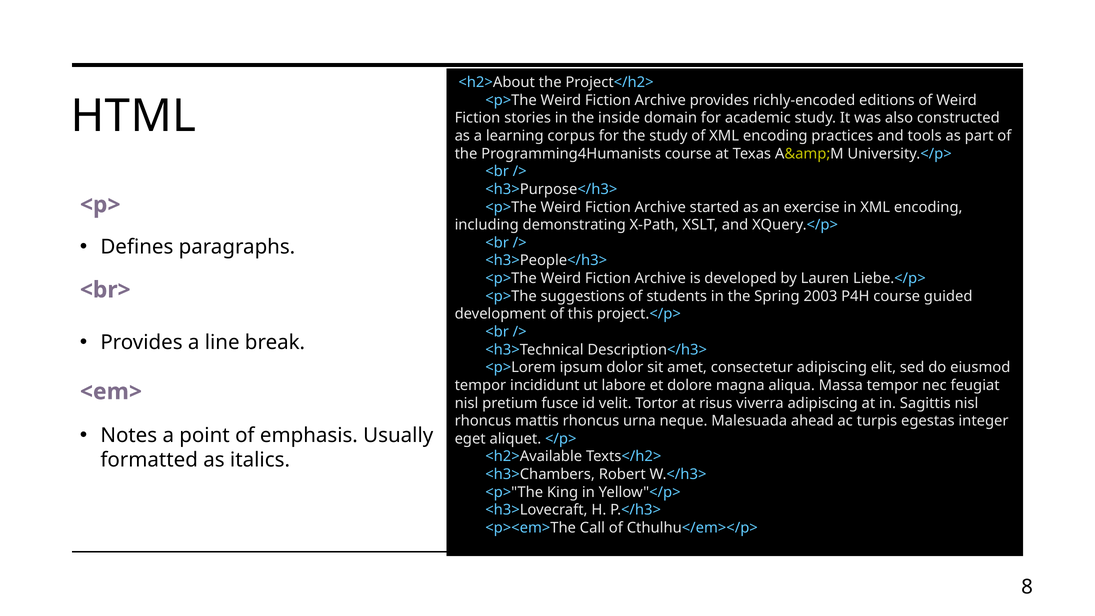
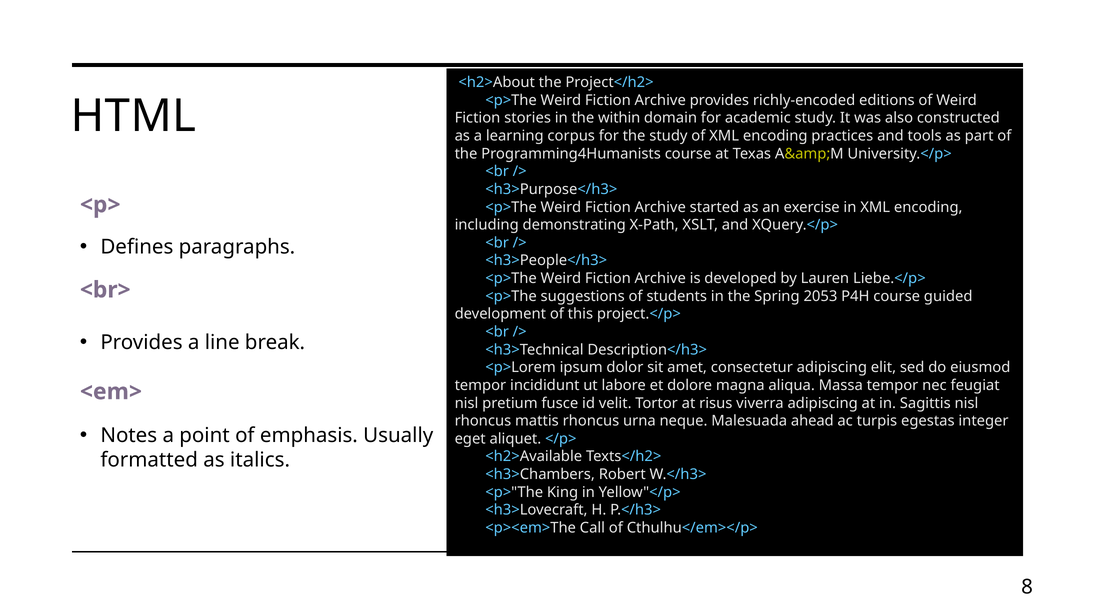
inside: inside -> within
2003: 2003 -> 2053
